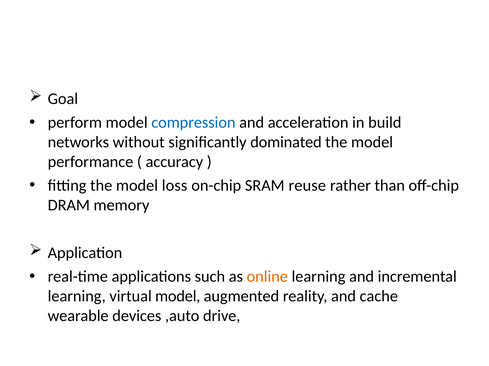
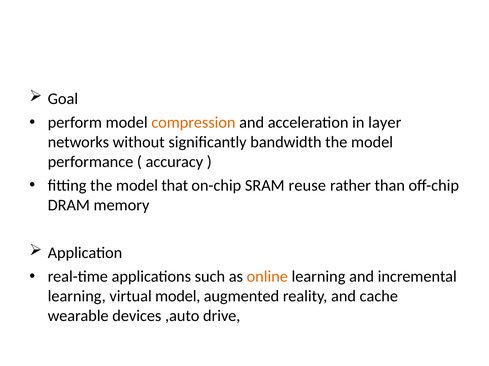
compression colour: blue -> orange
build: build -> layer
dominated: dominated -> bandwidth
loss: loss -> that
